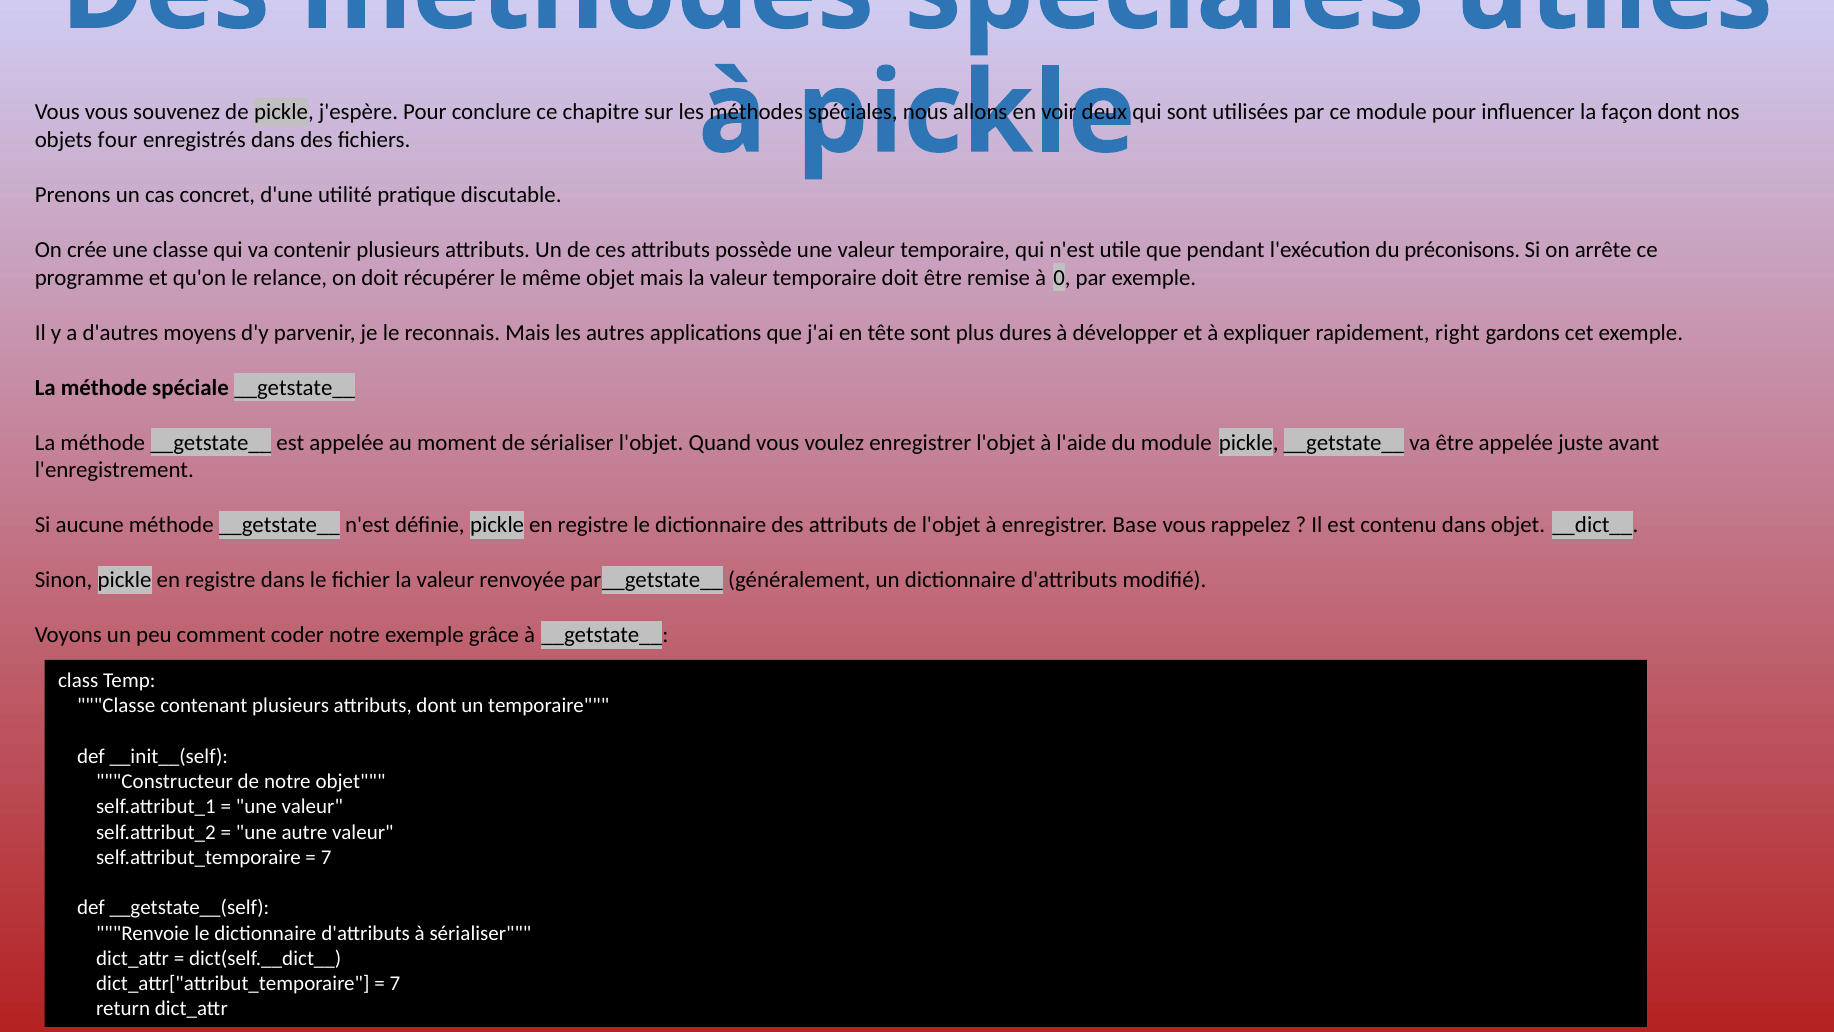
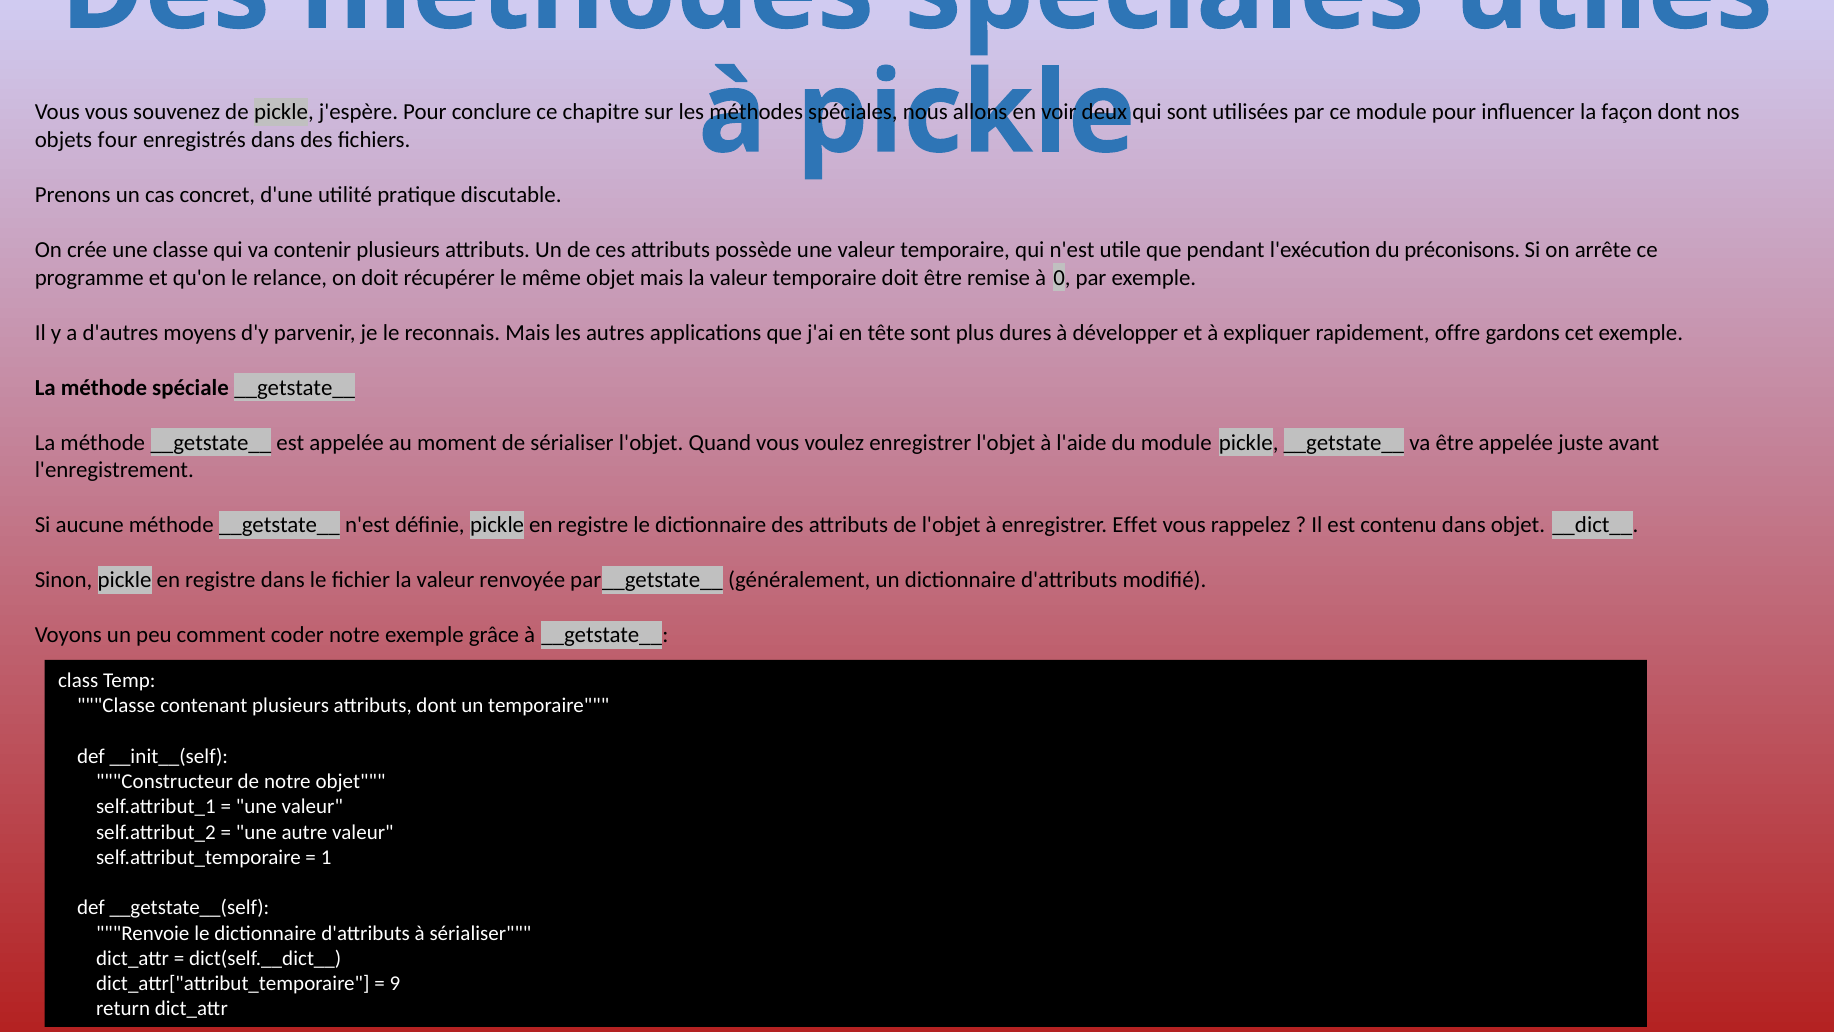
right: right -> offre
Base: Base -> Effet
7 at (326, 857): 7 -> 1
7 at (395, 983): 7 -> 9
